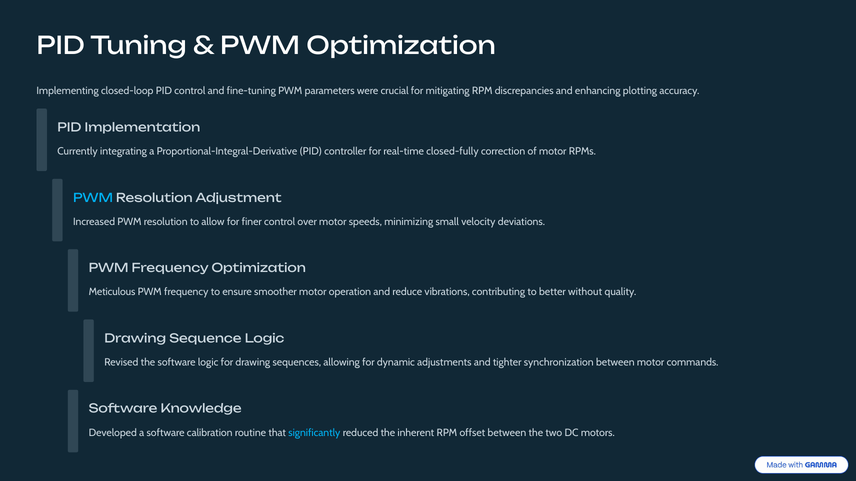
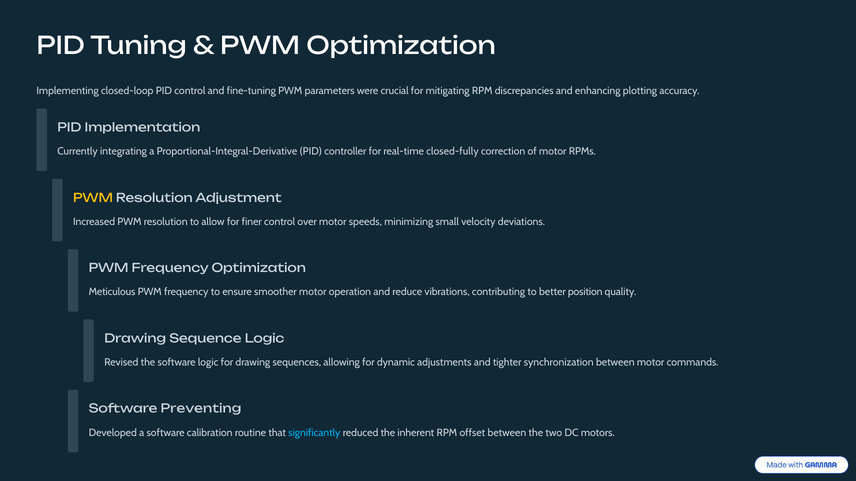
PWM at (93, 198) colour: light blue -> yellow
without: without -> position
Knowledge: Knowledge -> Preventing
